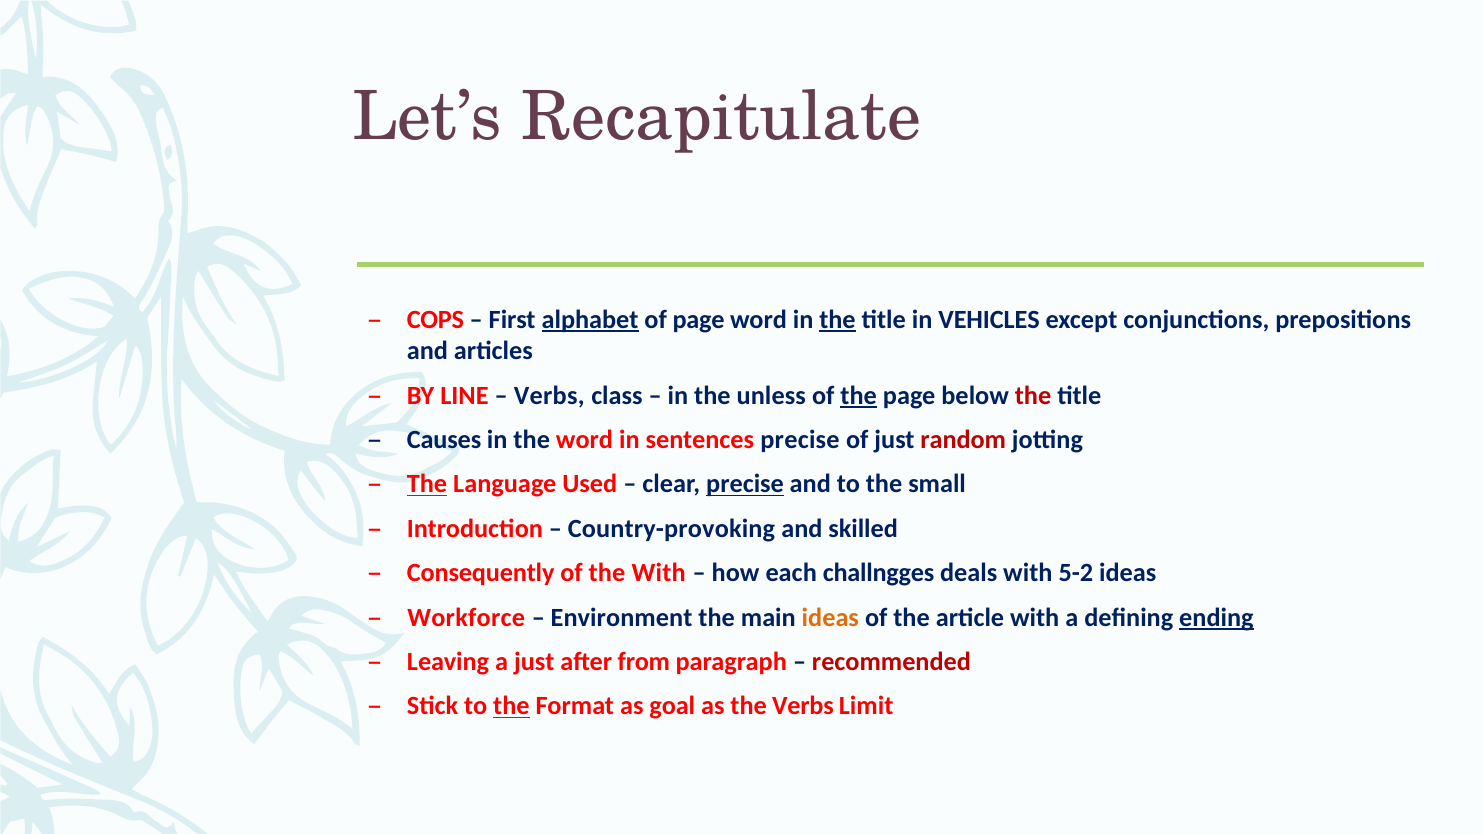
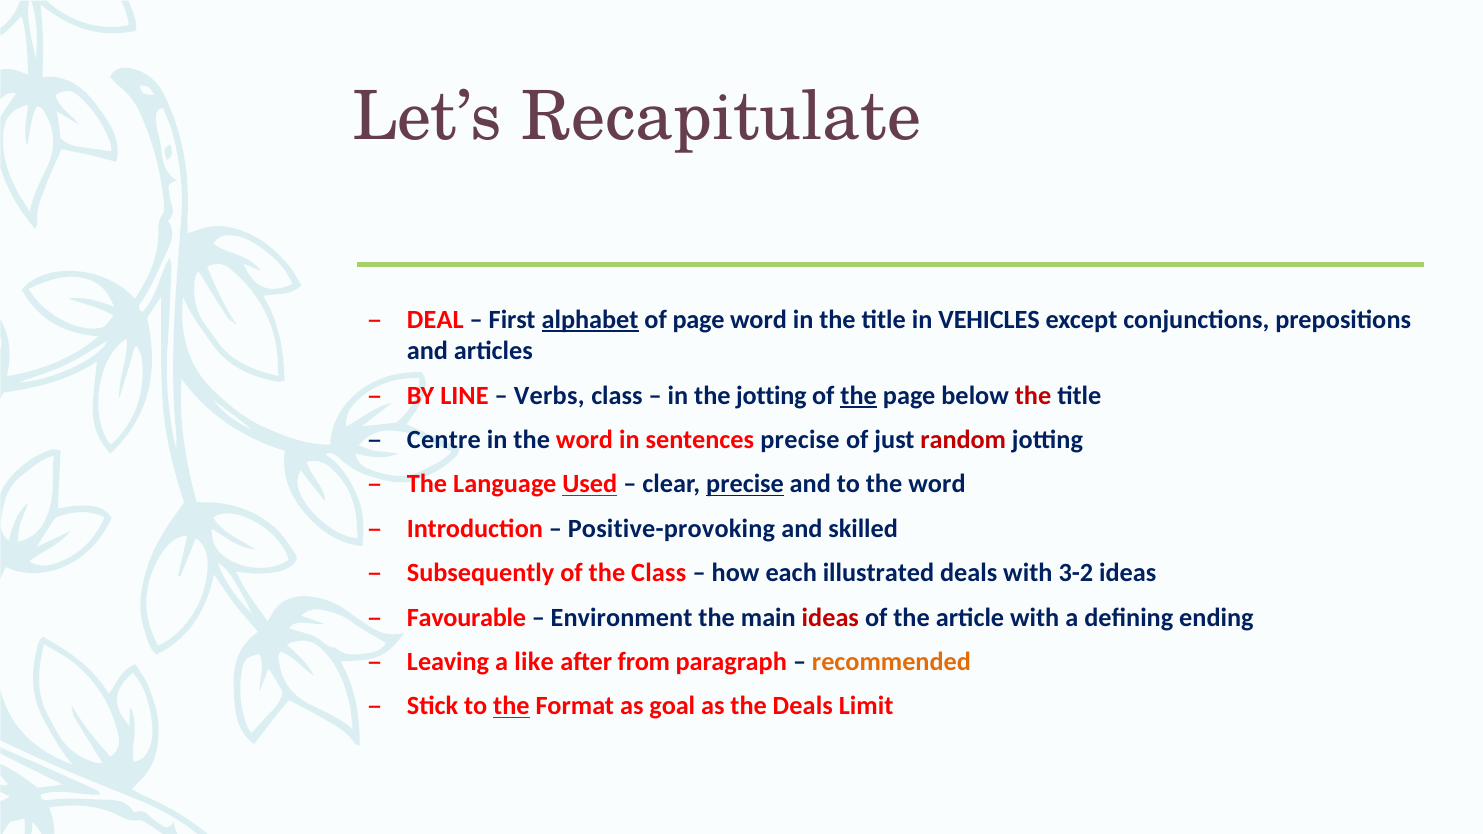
COPS: COPS -> DEAL
the at (837, 320) underline: present -> none
the unless: unless -> jotting
Causes: Causes -> Centre
The at (427, 484) underline: present -> none
Used underline: none -> present
to the small: small -> word
Country-provoking: Country-provoking -> Positive-provoking
Consequently: Consequently -> Subsequently
the With: With -> Class
challngges: challngges -> illustrated
5-2: 5-2 -> 3-2
Workforce: Workforce -> Favourable
ideas at (830, 618) colour: orange -> red
ending underline: present -> none
a just: just -> like
recommended colour: red -> orange
the Verbs: Verbs -> Deals
